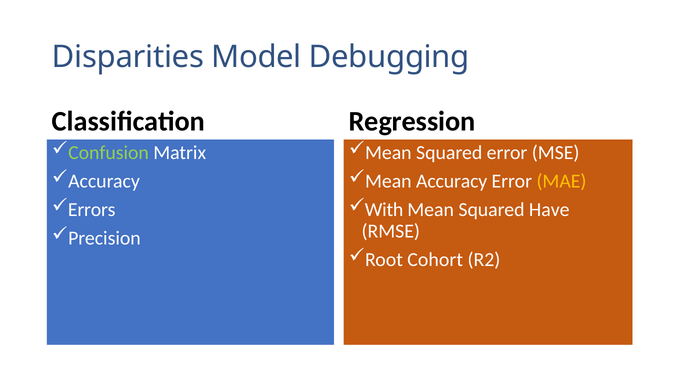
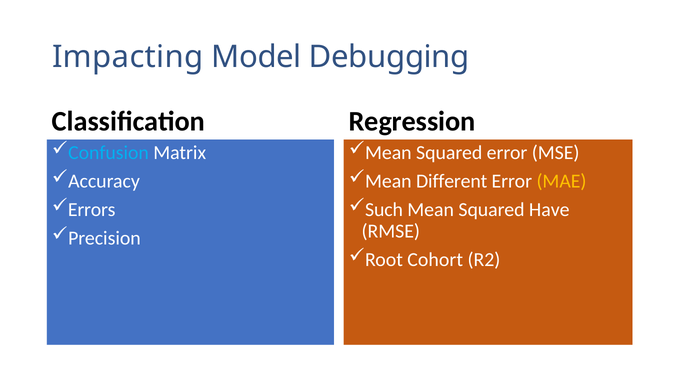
Disparities: Disparities -> Impacting
Confusion colour: light green -> light blue
Mean Accuracy: Accuracy -> Different
With: With -> Such
